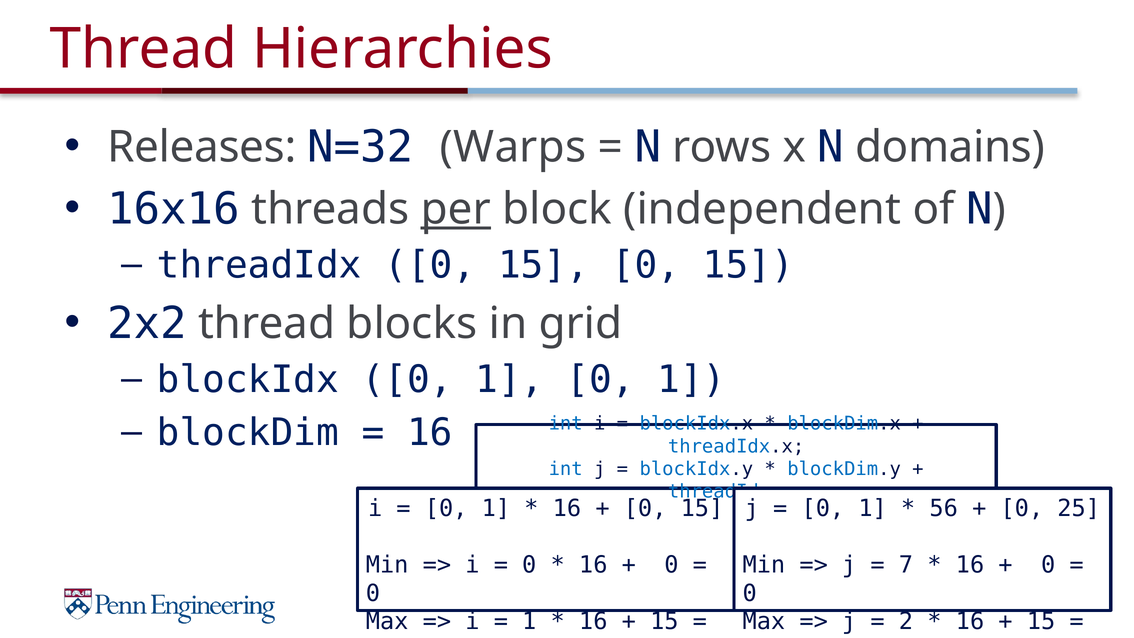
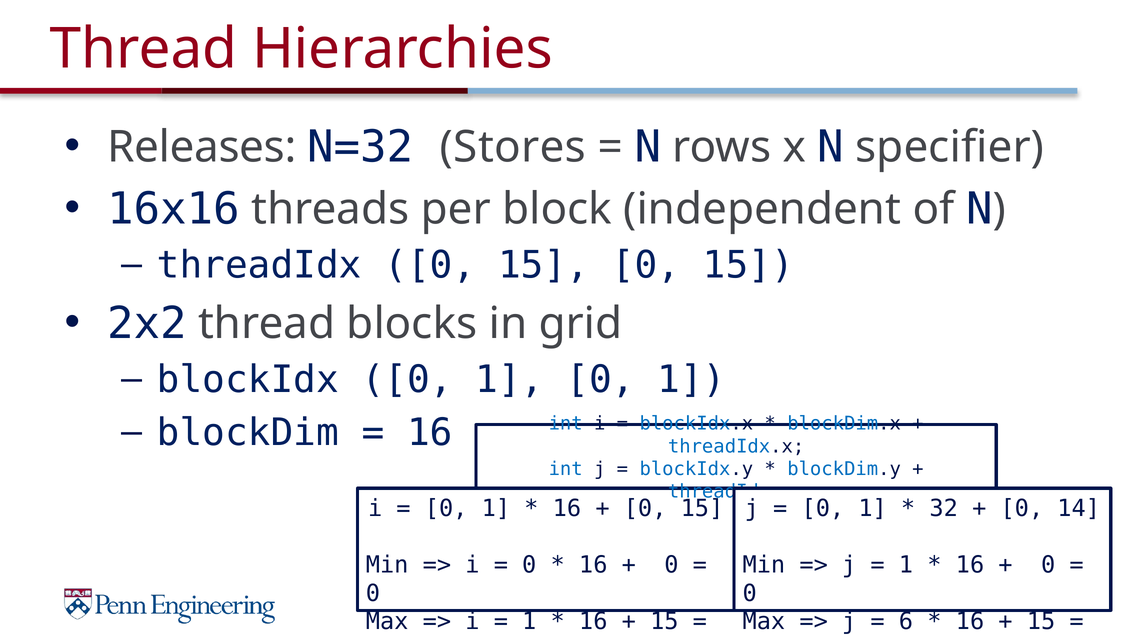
Warps: Warps -> Stores
domains: domains -> specifier
per underline: present -> none
56: 56 -> 32
25: 25 -> 14
7 at (906, 565): 7 -> 1
2: 2 -> 6
